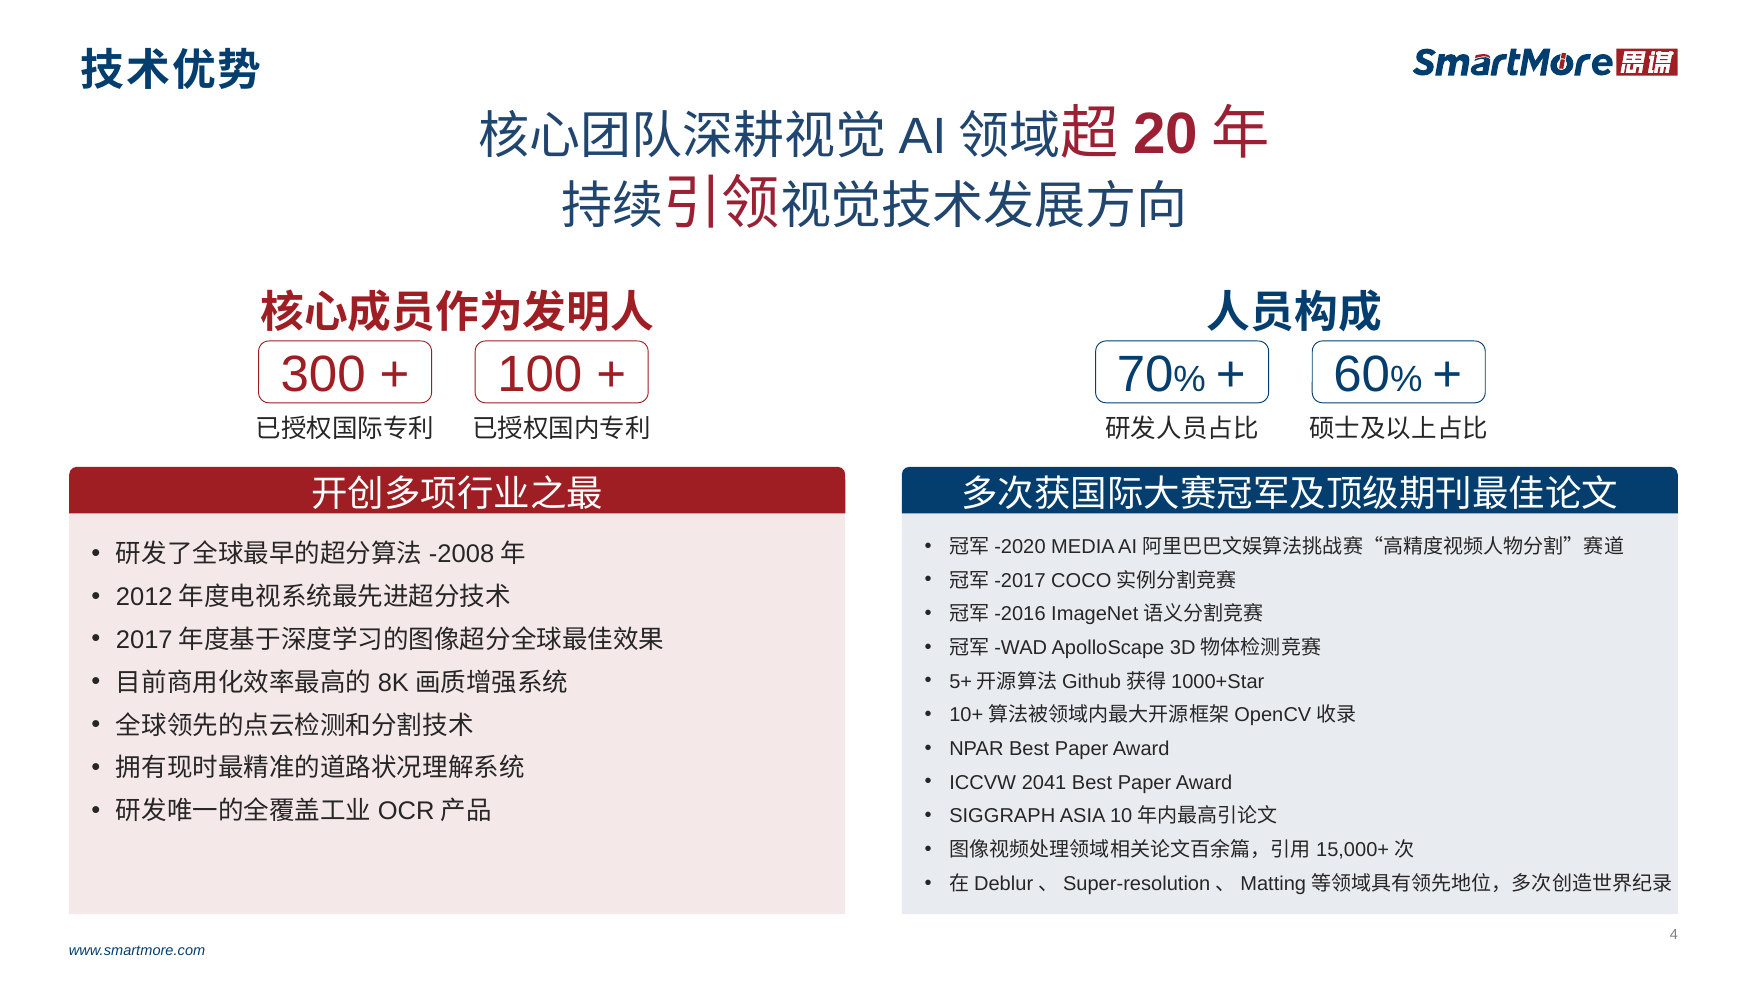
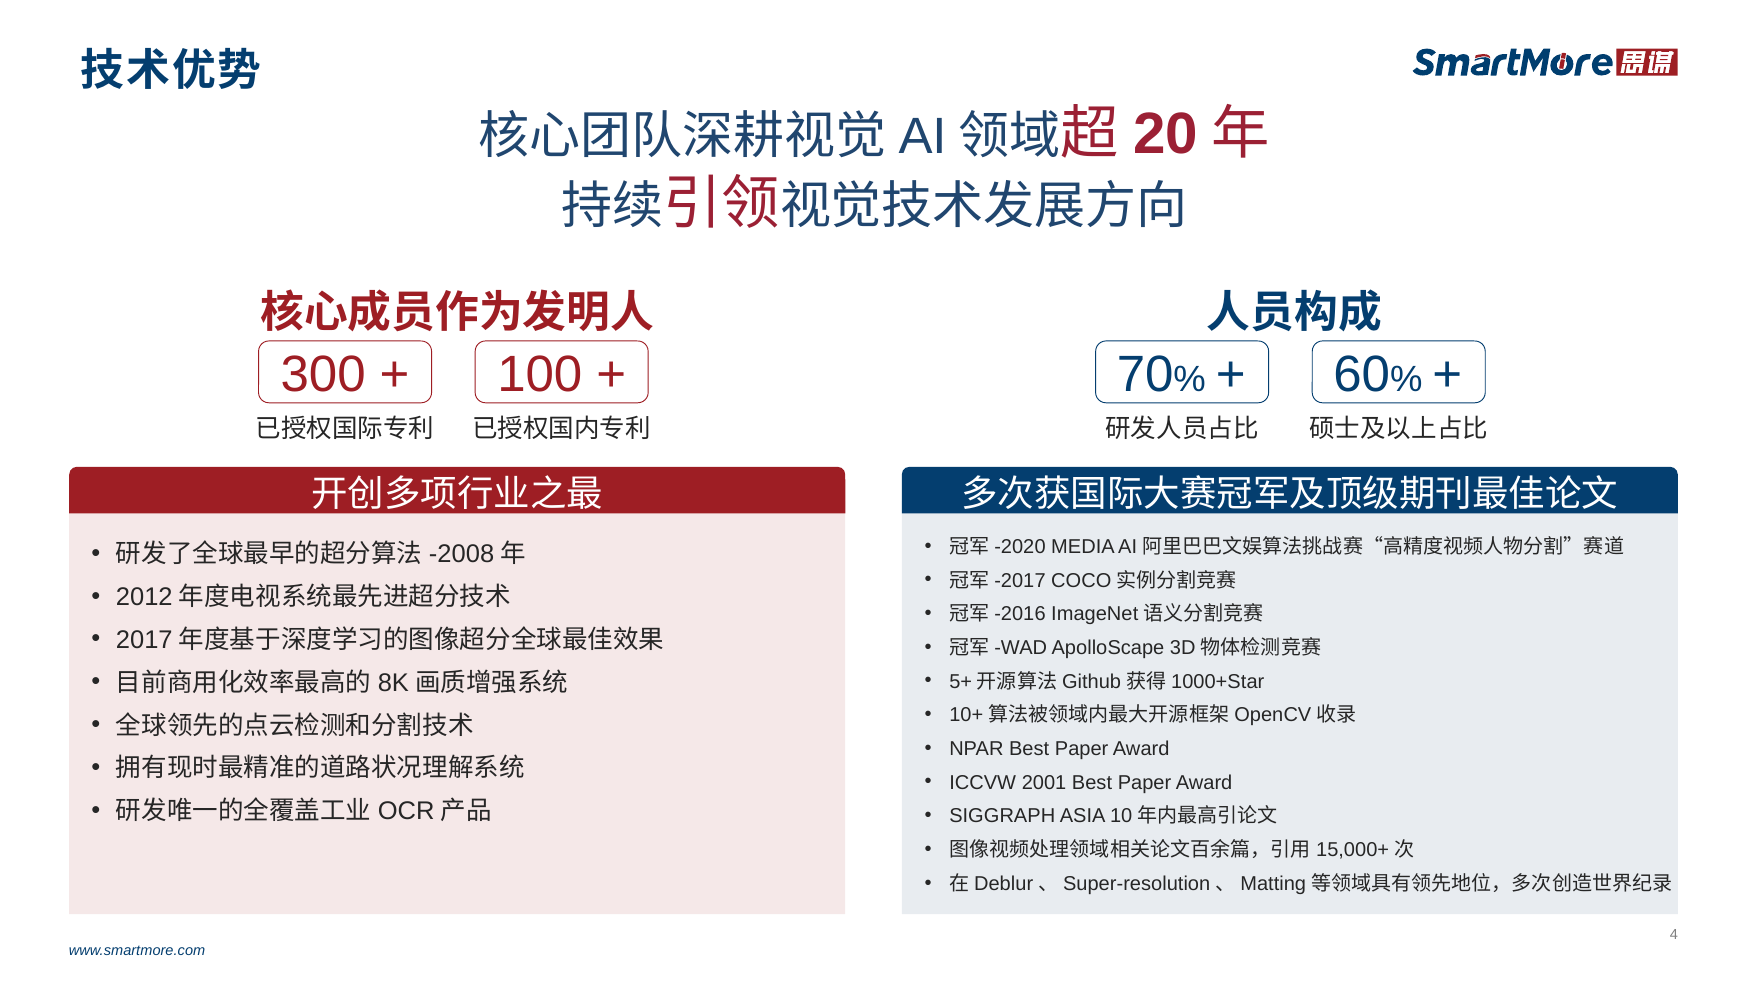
2041: 2041 -> 2001
